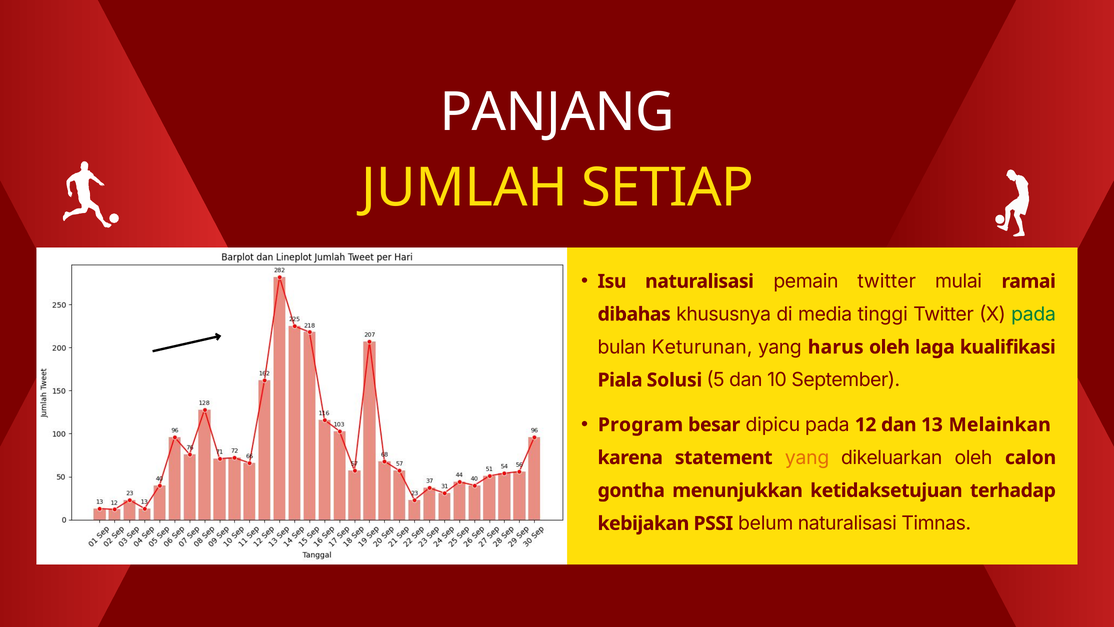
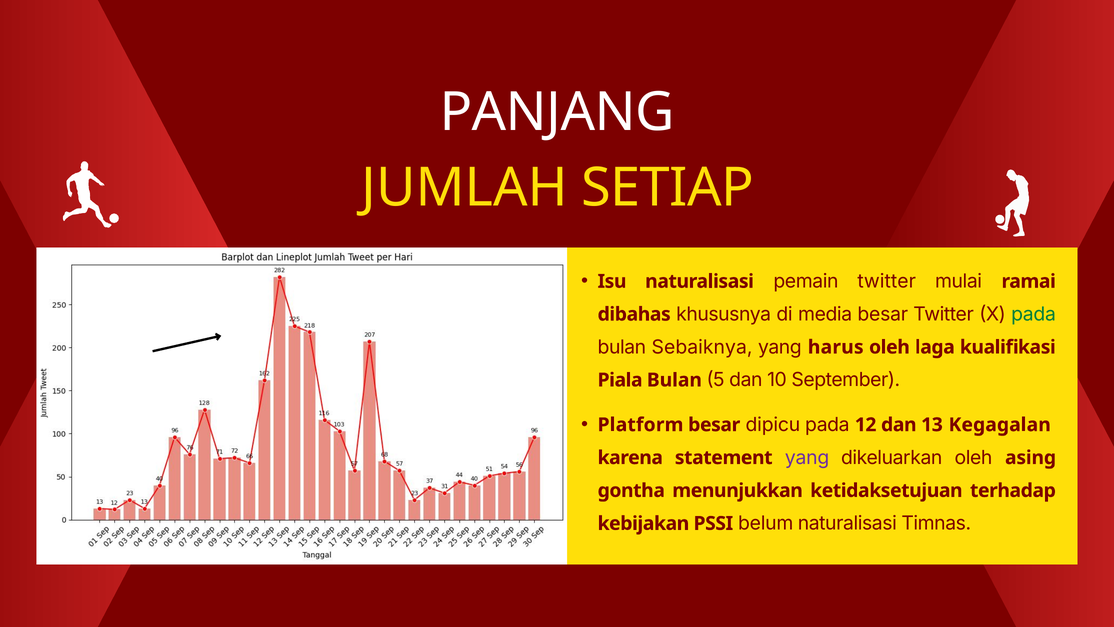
media tinggi: tinggi -> besar
Keturunan: Keturunan -> Sebaiknya
Piala Solusi: Solusi -> Bulan
Program: Program -> Platform
Melainkan: Melainkan -> Kegagalan
yang at (807, 457) colour: orange -> purple
calon: calon -> asing
